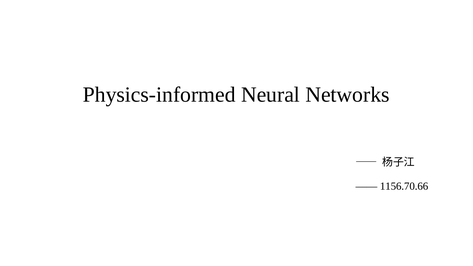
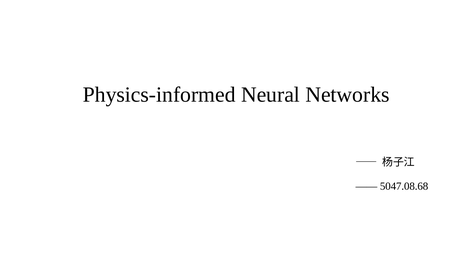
1156.70.66: 1156.70.66 -> 5047.08.68
